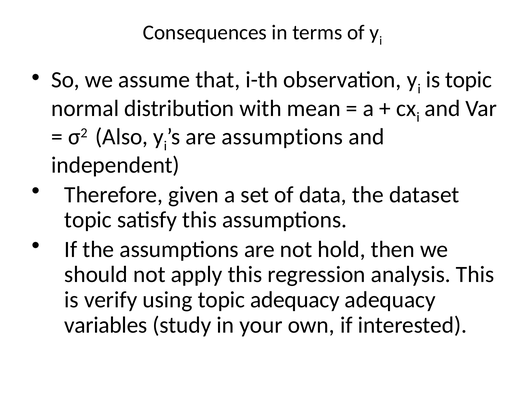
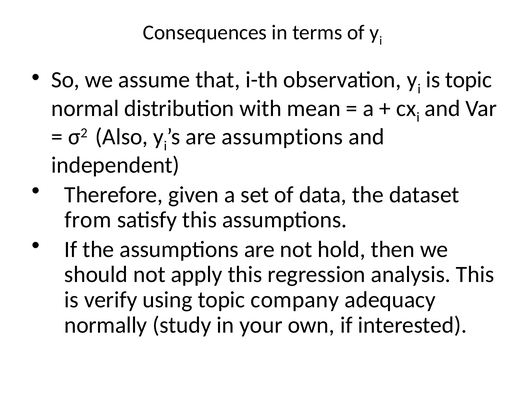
topic at (88, 220): topic -> from
topic adequacy: adequacy -> company
variables: variables -> normally
